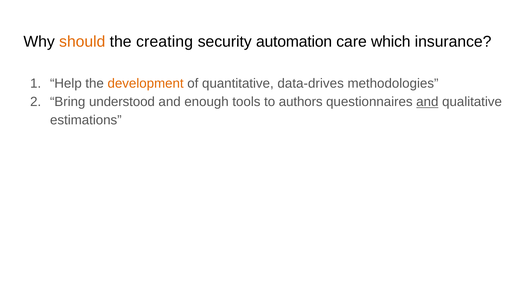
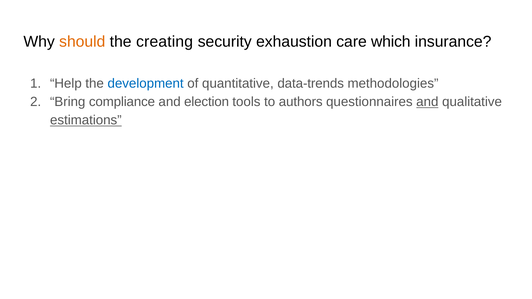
automation: automation -> exhaustion
development colour: orange -> blue
data-drives: data-drives -> data-trends
understood: understood -> compliance
enough: enough -> election
estimations underline: none -> present
